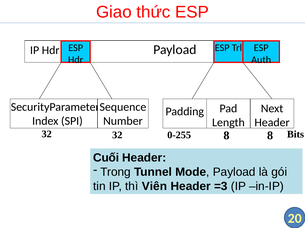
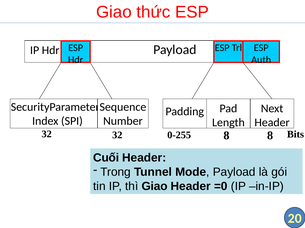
thì Viên: Viên -> Giao
=3: =3 -> =0
